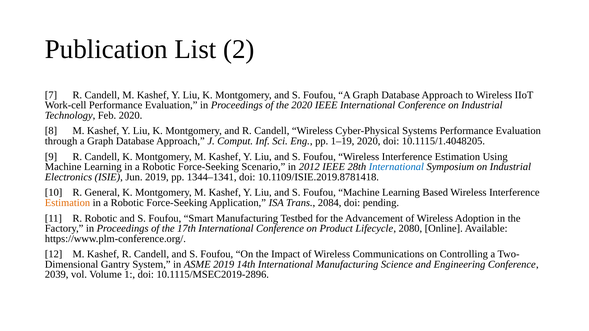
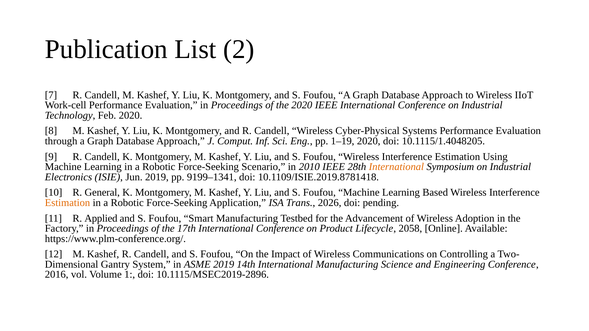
2012: 2012 -> 2010
International at (396, 167) colour: blue -> orange
1344–1341: 1344–1341 -> 9199–1341
2084: 2084 -> 2026
R Robotic: Robotic -> Applied
2080: 2080 -> 2058
2039: 2039 -> 2016
